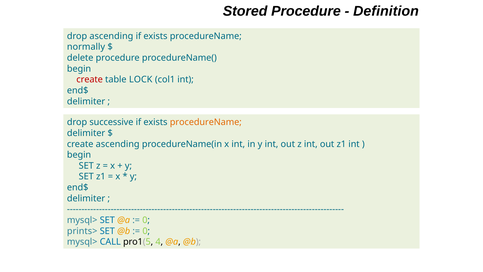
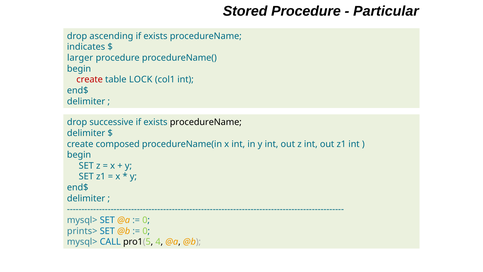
Definition: Definition -> Particular
normally: normally -> indicates
delete: delete -> larger
procedureName at (206, 122) colour: orange -> black
create ascending: ascending -> composed
